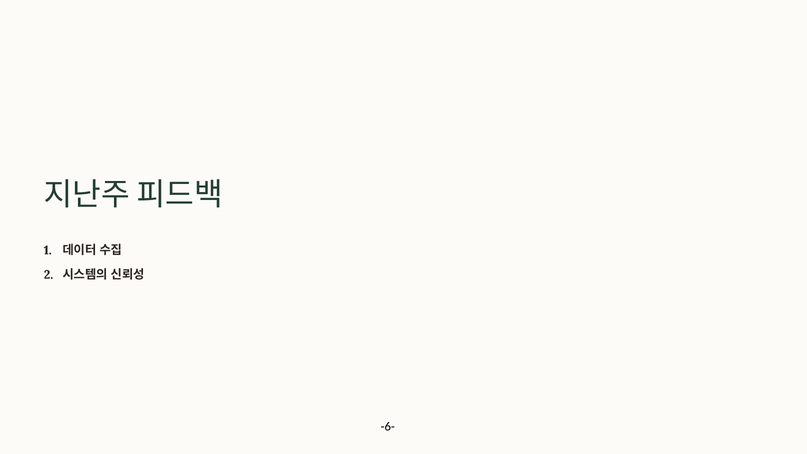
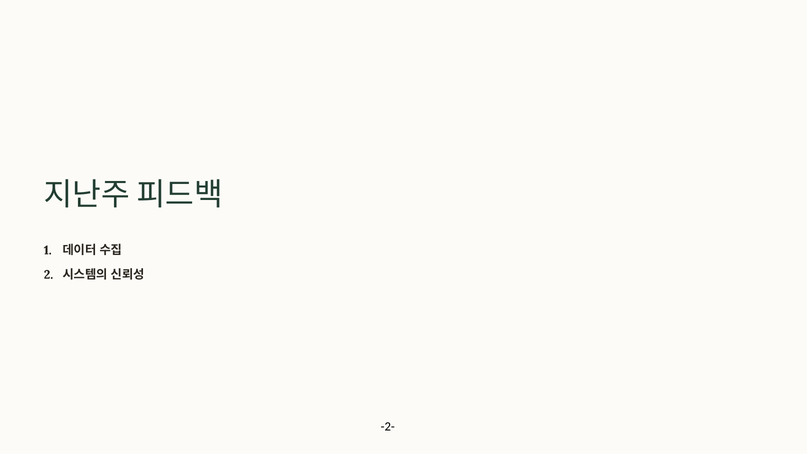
-6-: -6- -> -2-
